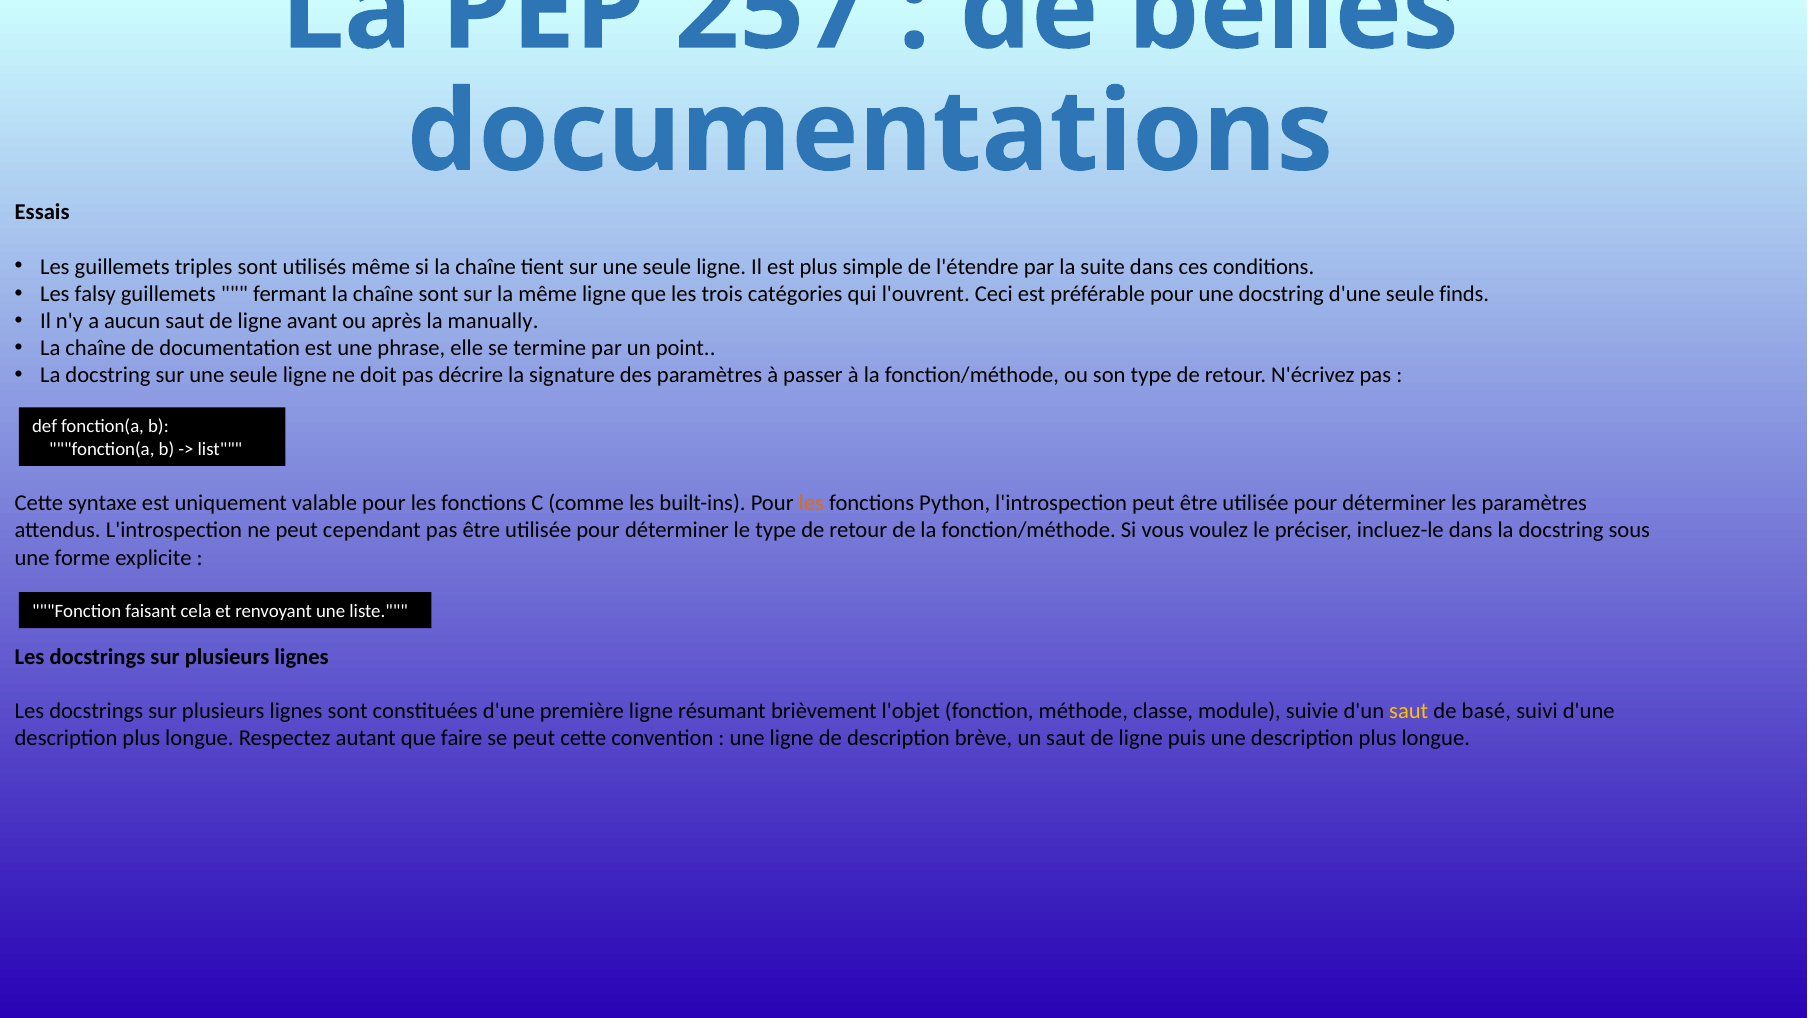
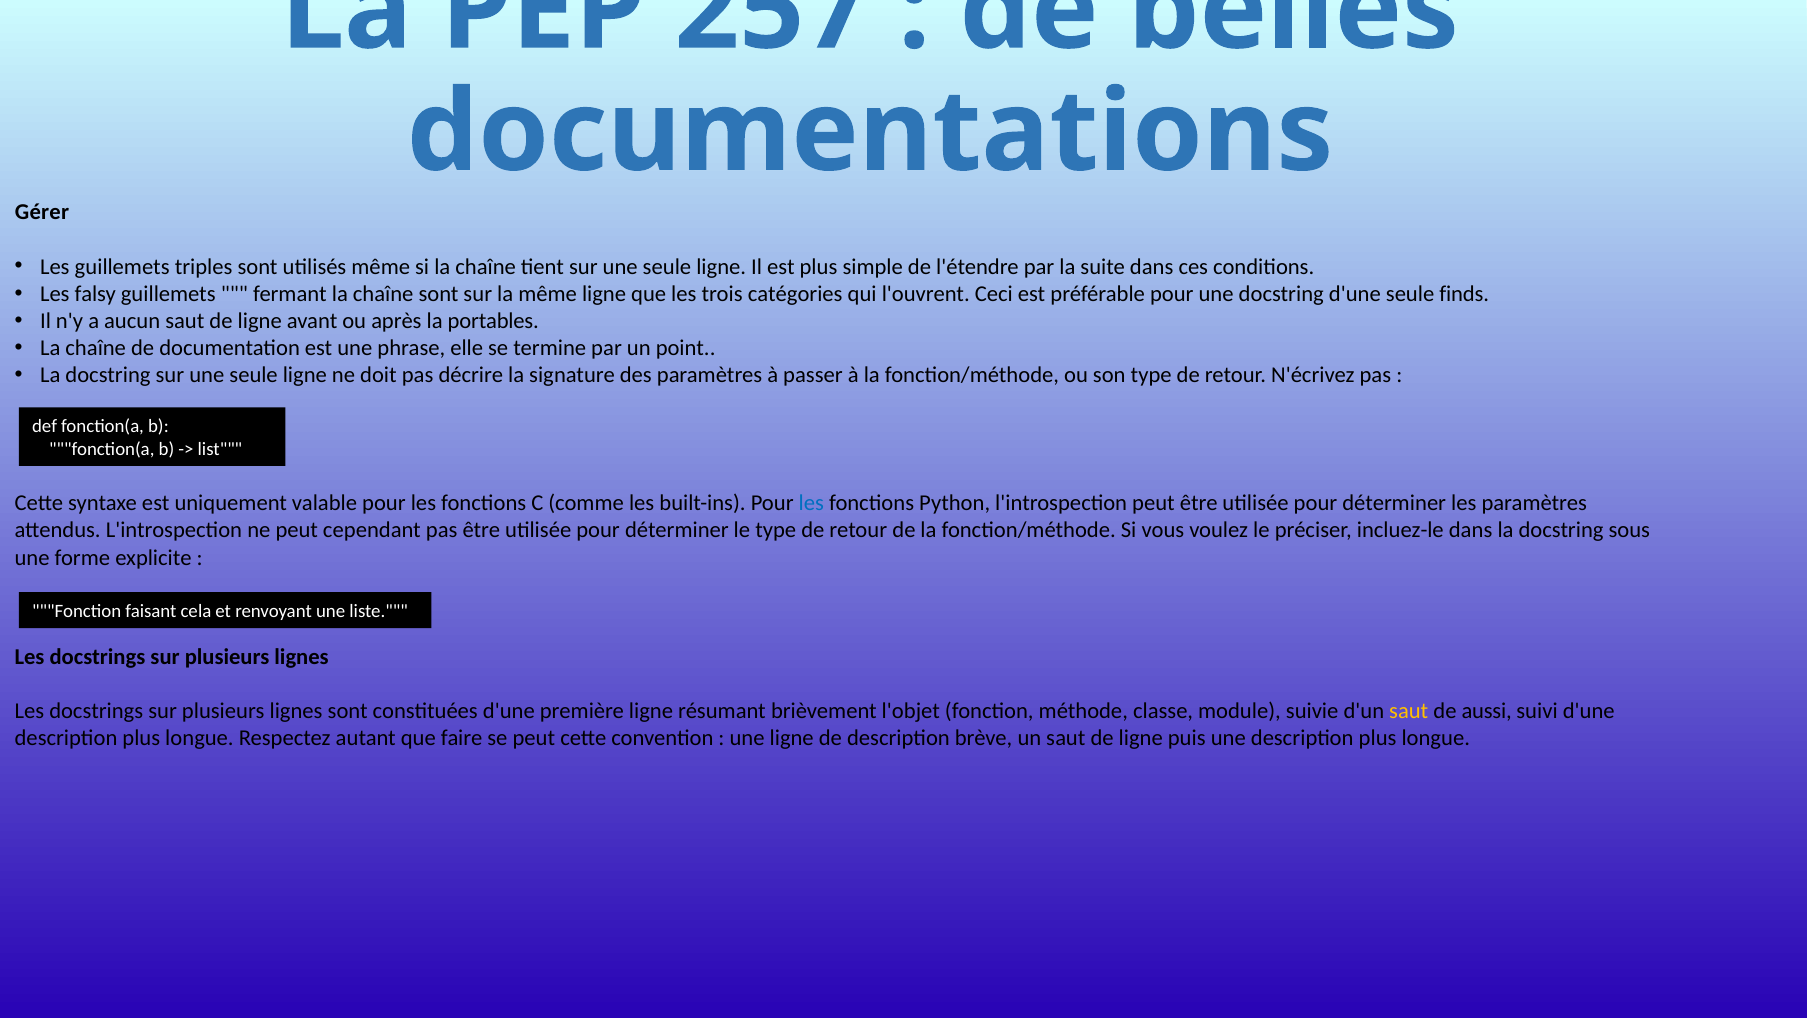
Essais: Essais -> Gérer
manually: manually -> portables
les at (811, 504) colour: orange -> blue
basé: basé -> aussi
